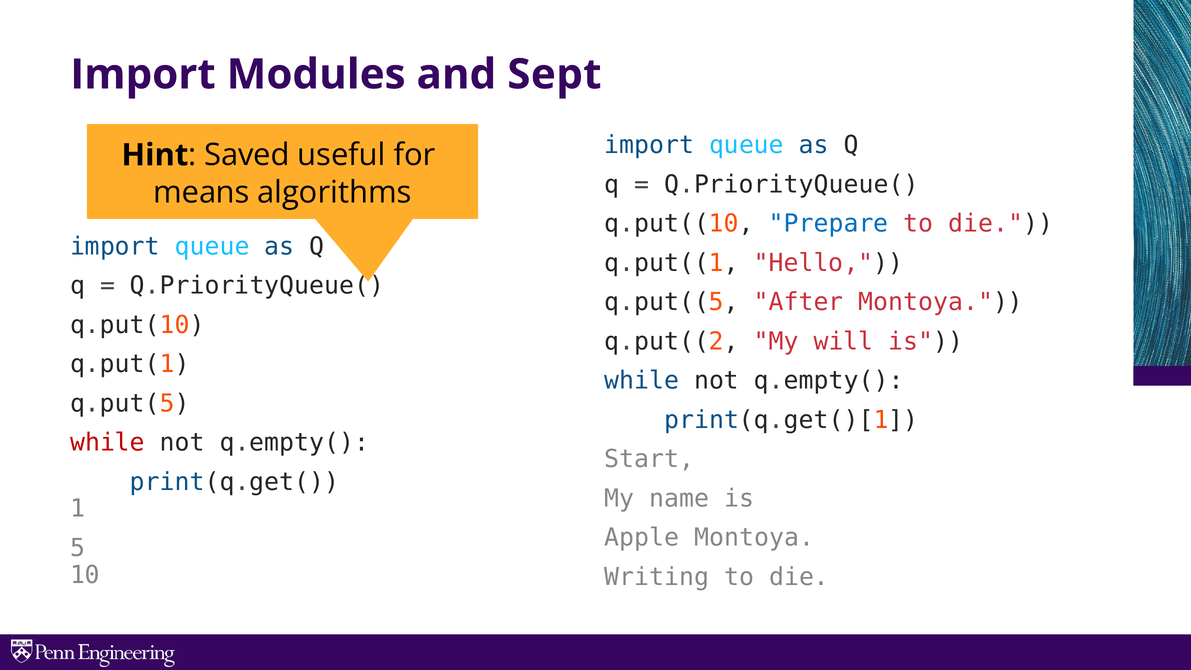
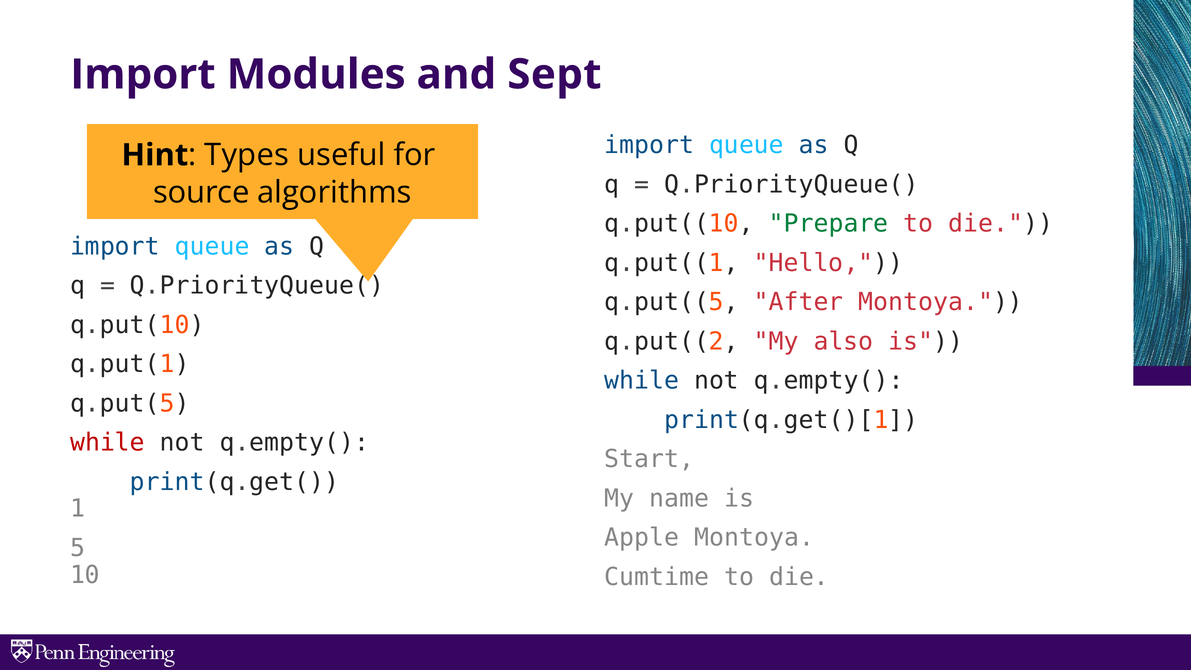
Saved: Saved -> Types
means: means -> source
Prepare colour: blue -> green
will: will -> also
Writing: Writing -> Cumtime
